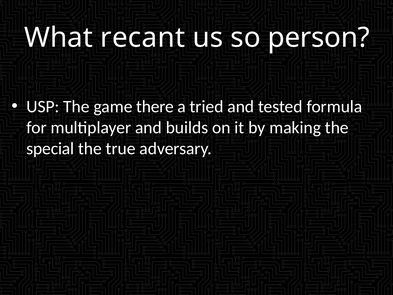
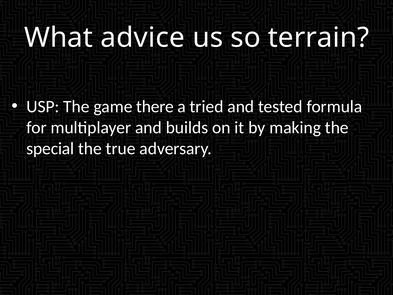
recant: recant -> advice
person: person -> terrain
